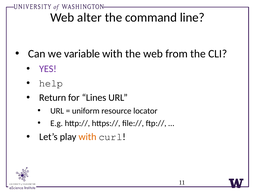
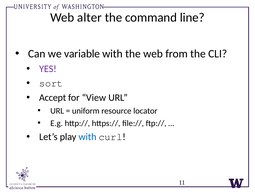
help: help -> sort
Return: Return -> Accept
Lines: Lines -> View
with at (87, 136) colour: orange -> blue
